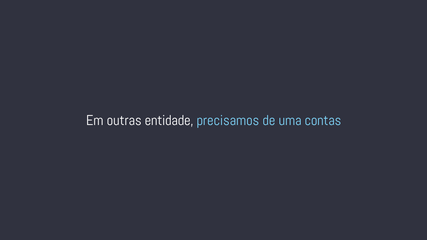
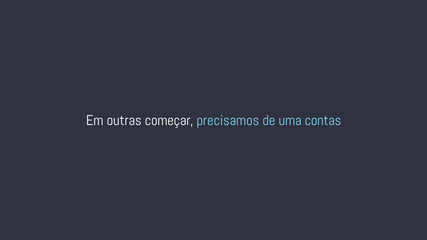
entidade: entidade -> começar
